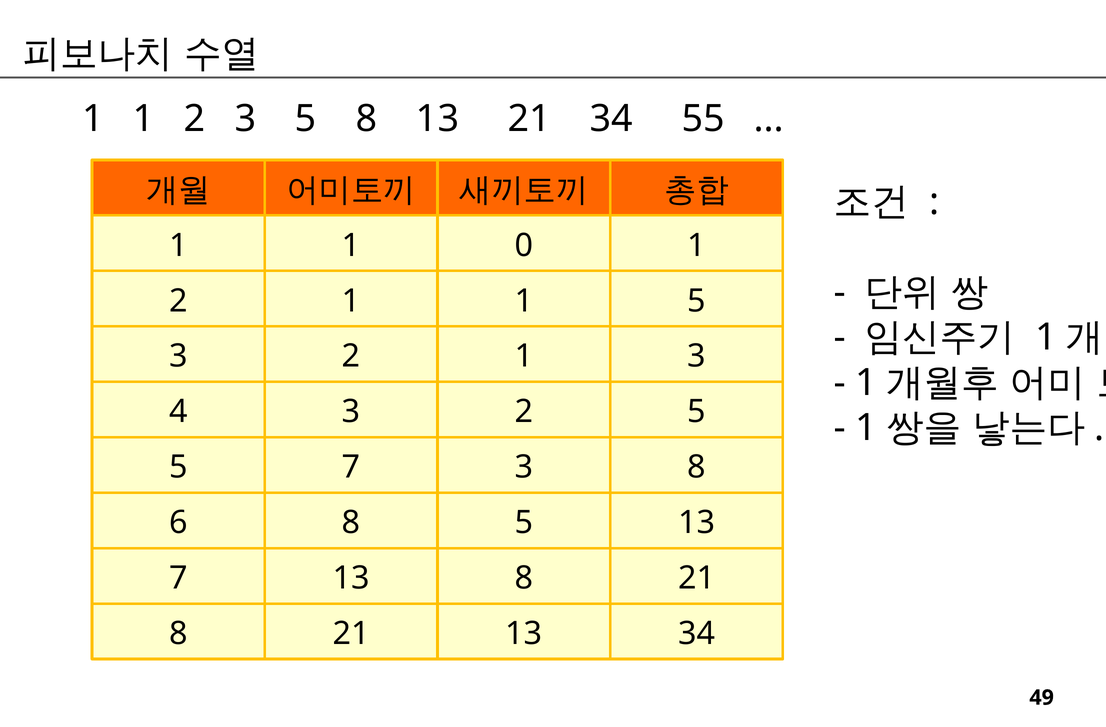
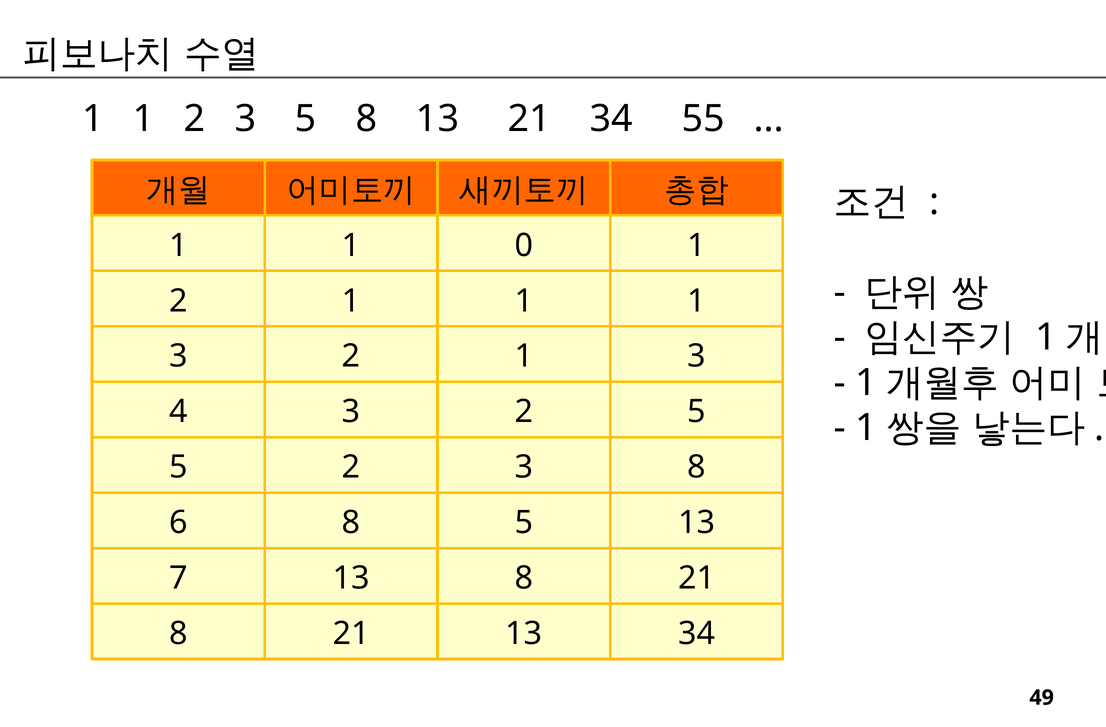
1 1 5: 5 -> 1
5 7: 7 -> 2
